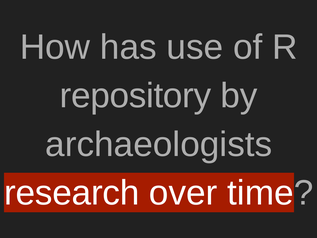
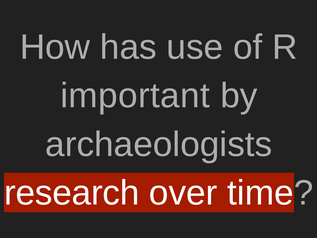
repository: repository -> important
